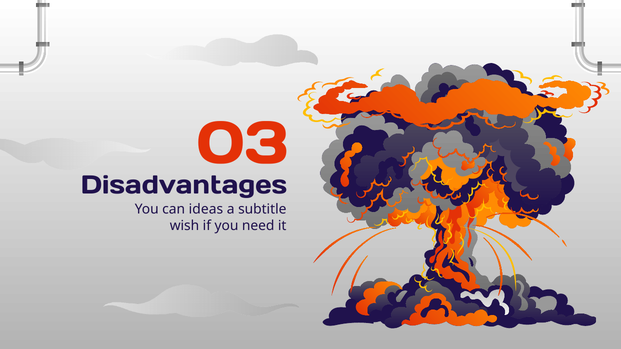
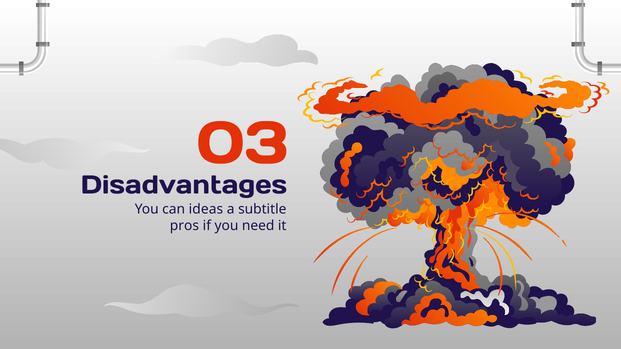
wish: wish -> pros
